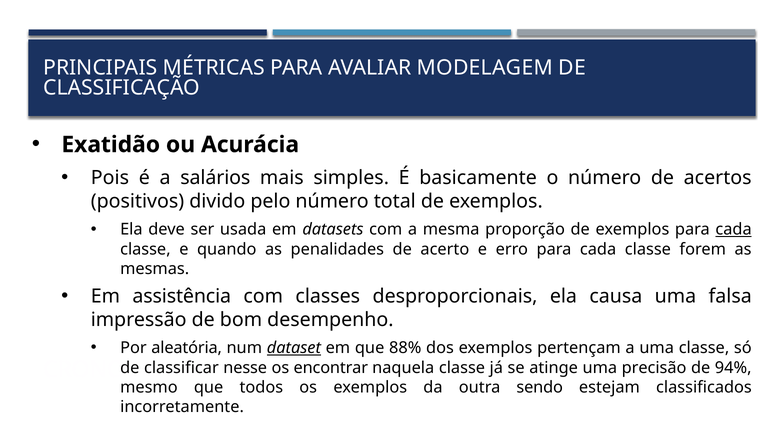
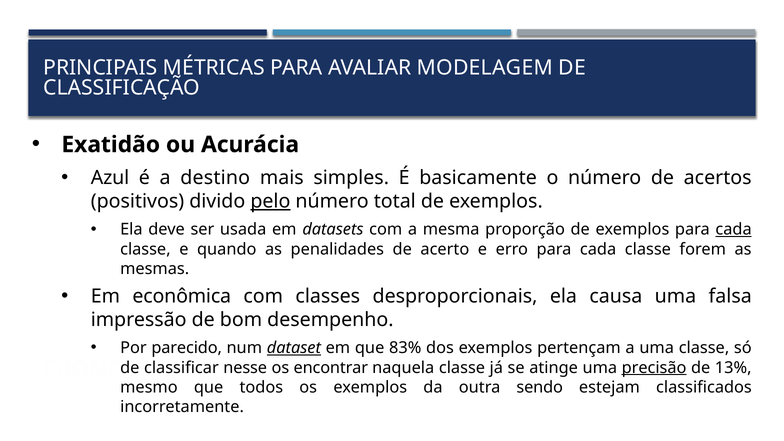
Pois: Pois -> Azul
salários: salários -> destino
pelo underline: none -> present
assistência: assistência -> econômica
aleatória: aleatória -> parecido
88%: 88% -> 83%
precisão underline: none -> present
94%: 94% -> 13%
